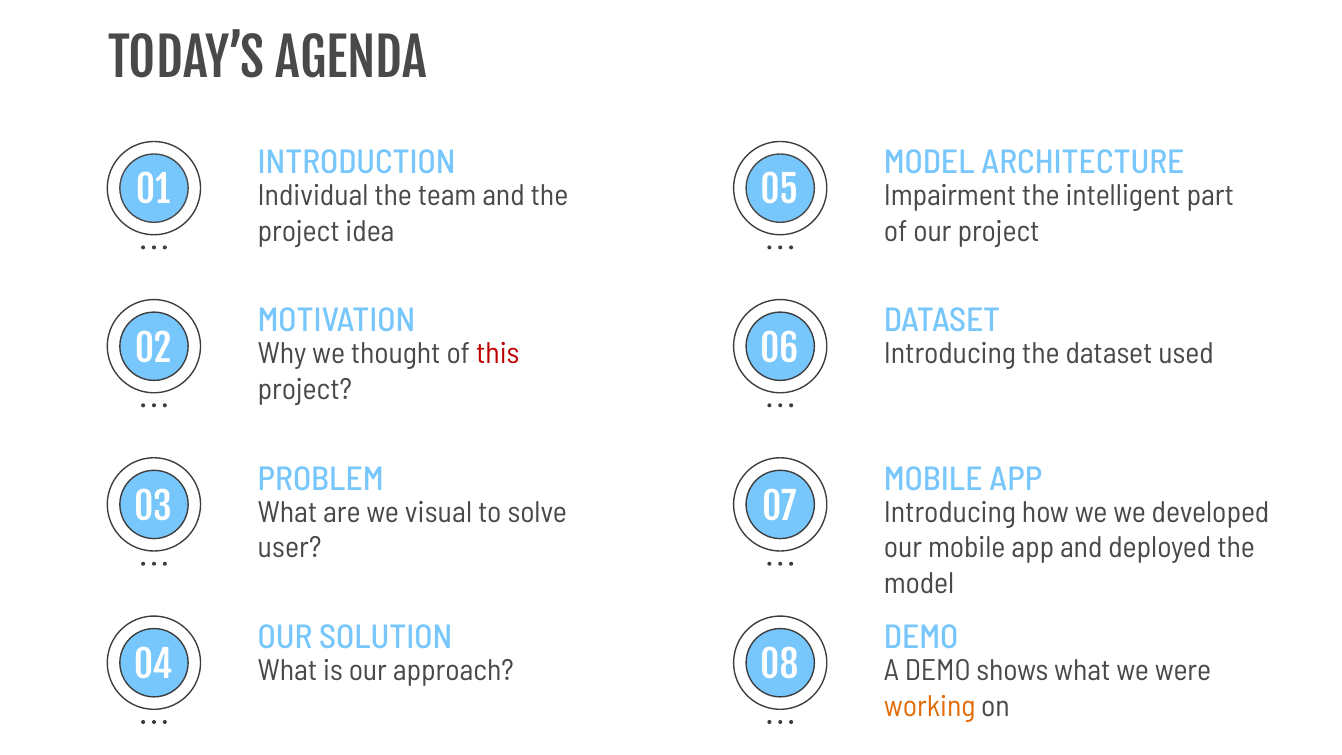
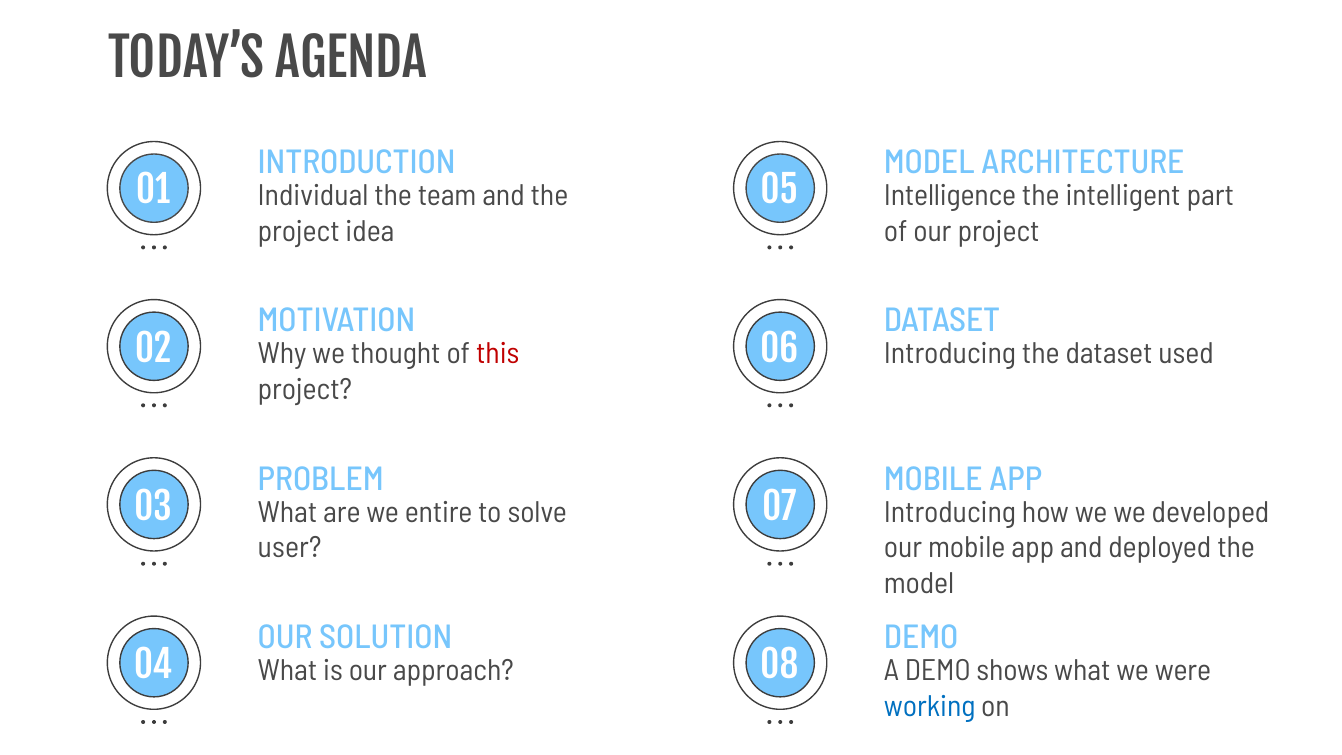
Impairment: Impairment -> Intelligence
visual: visual -> entire
working colour: orange -> blue
